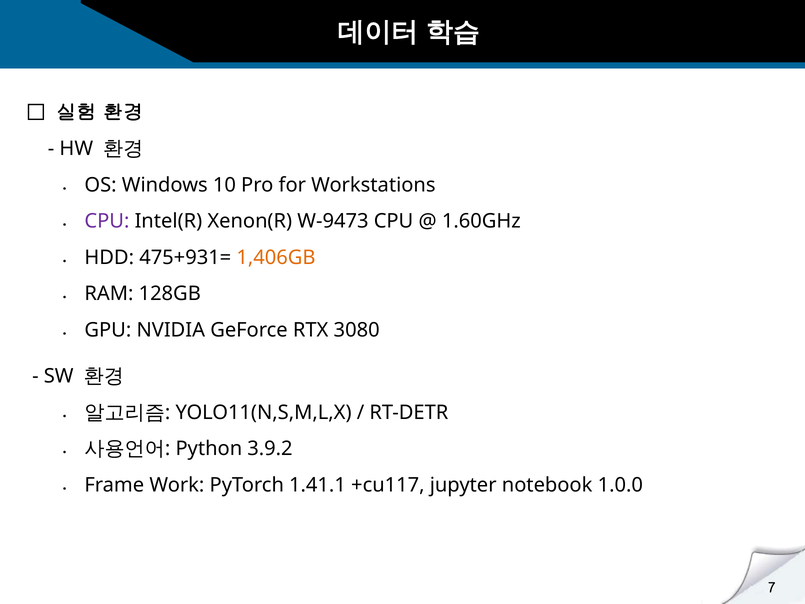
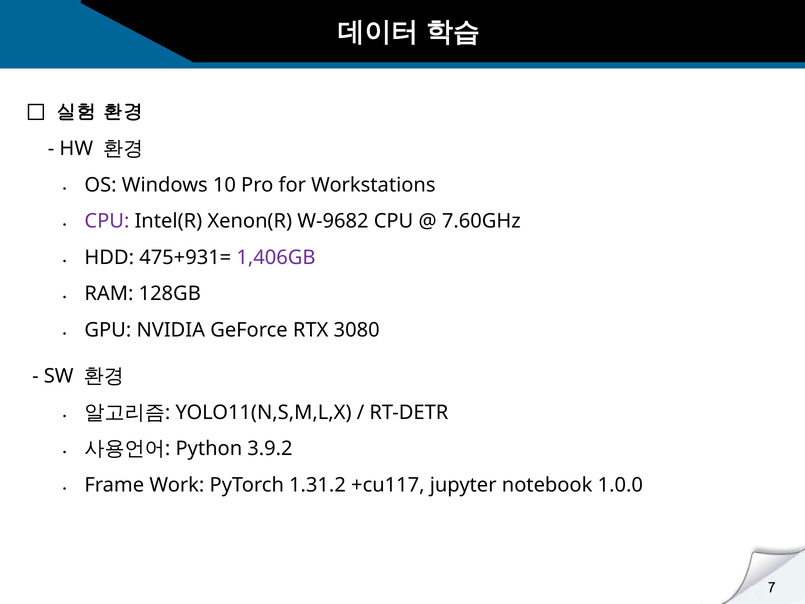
W-9473: W-9473 -> W-9682
1.60GHz: 1.60GHz -> 7.60GHz
1,406GB colour: orange -> purple
1.41.1: 1.41.1 -> 1.31.2
